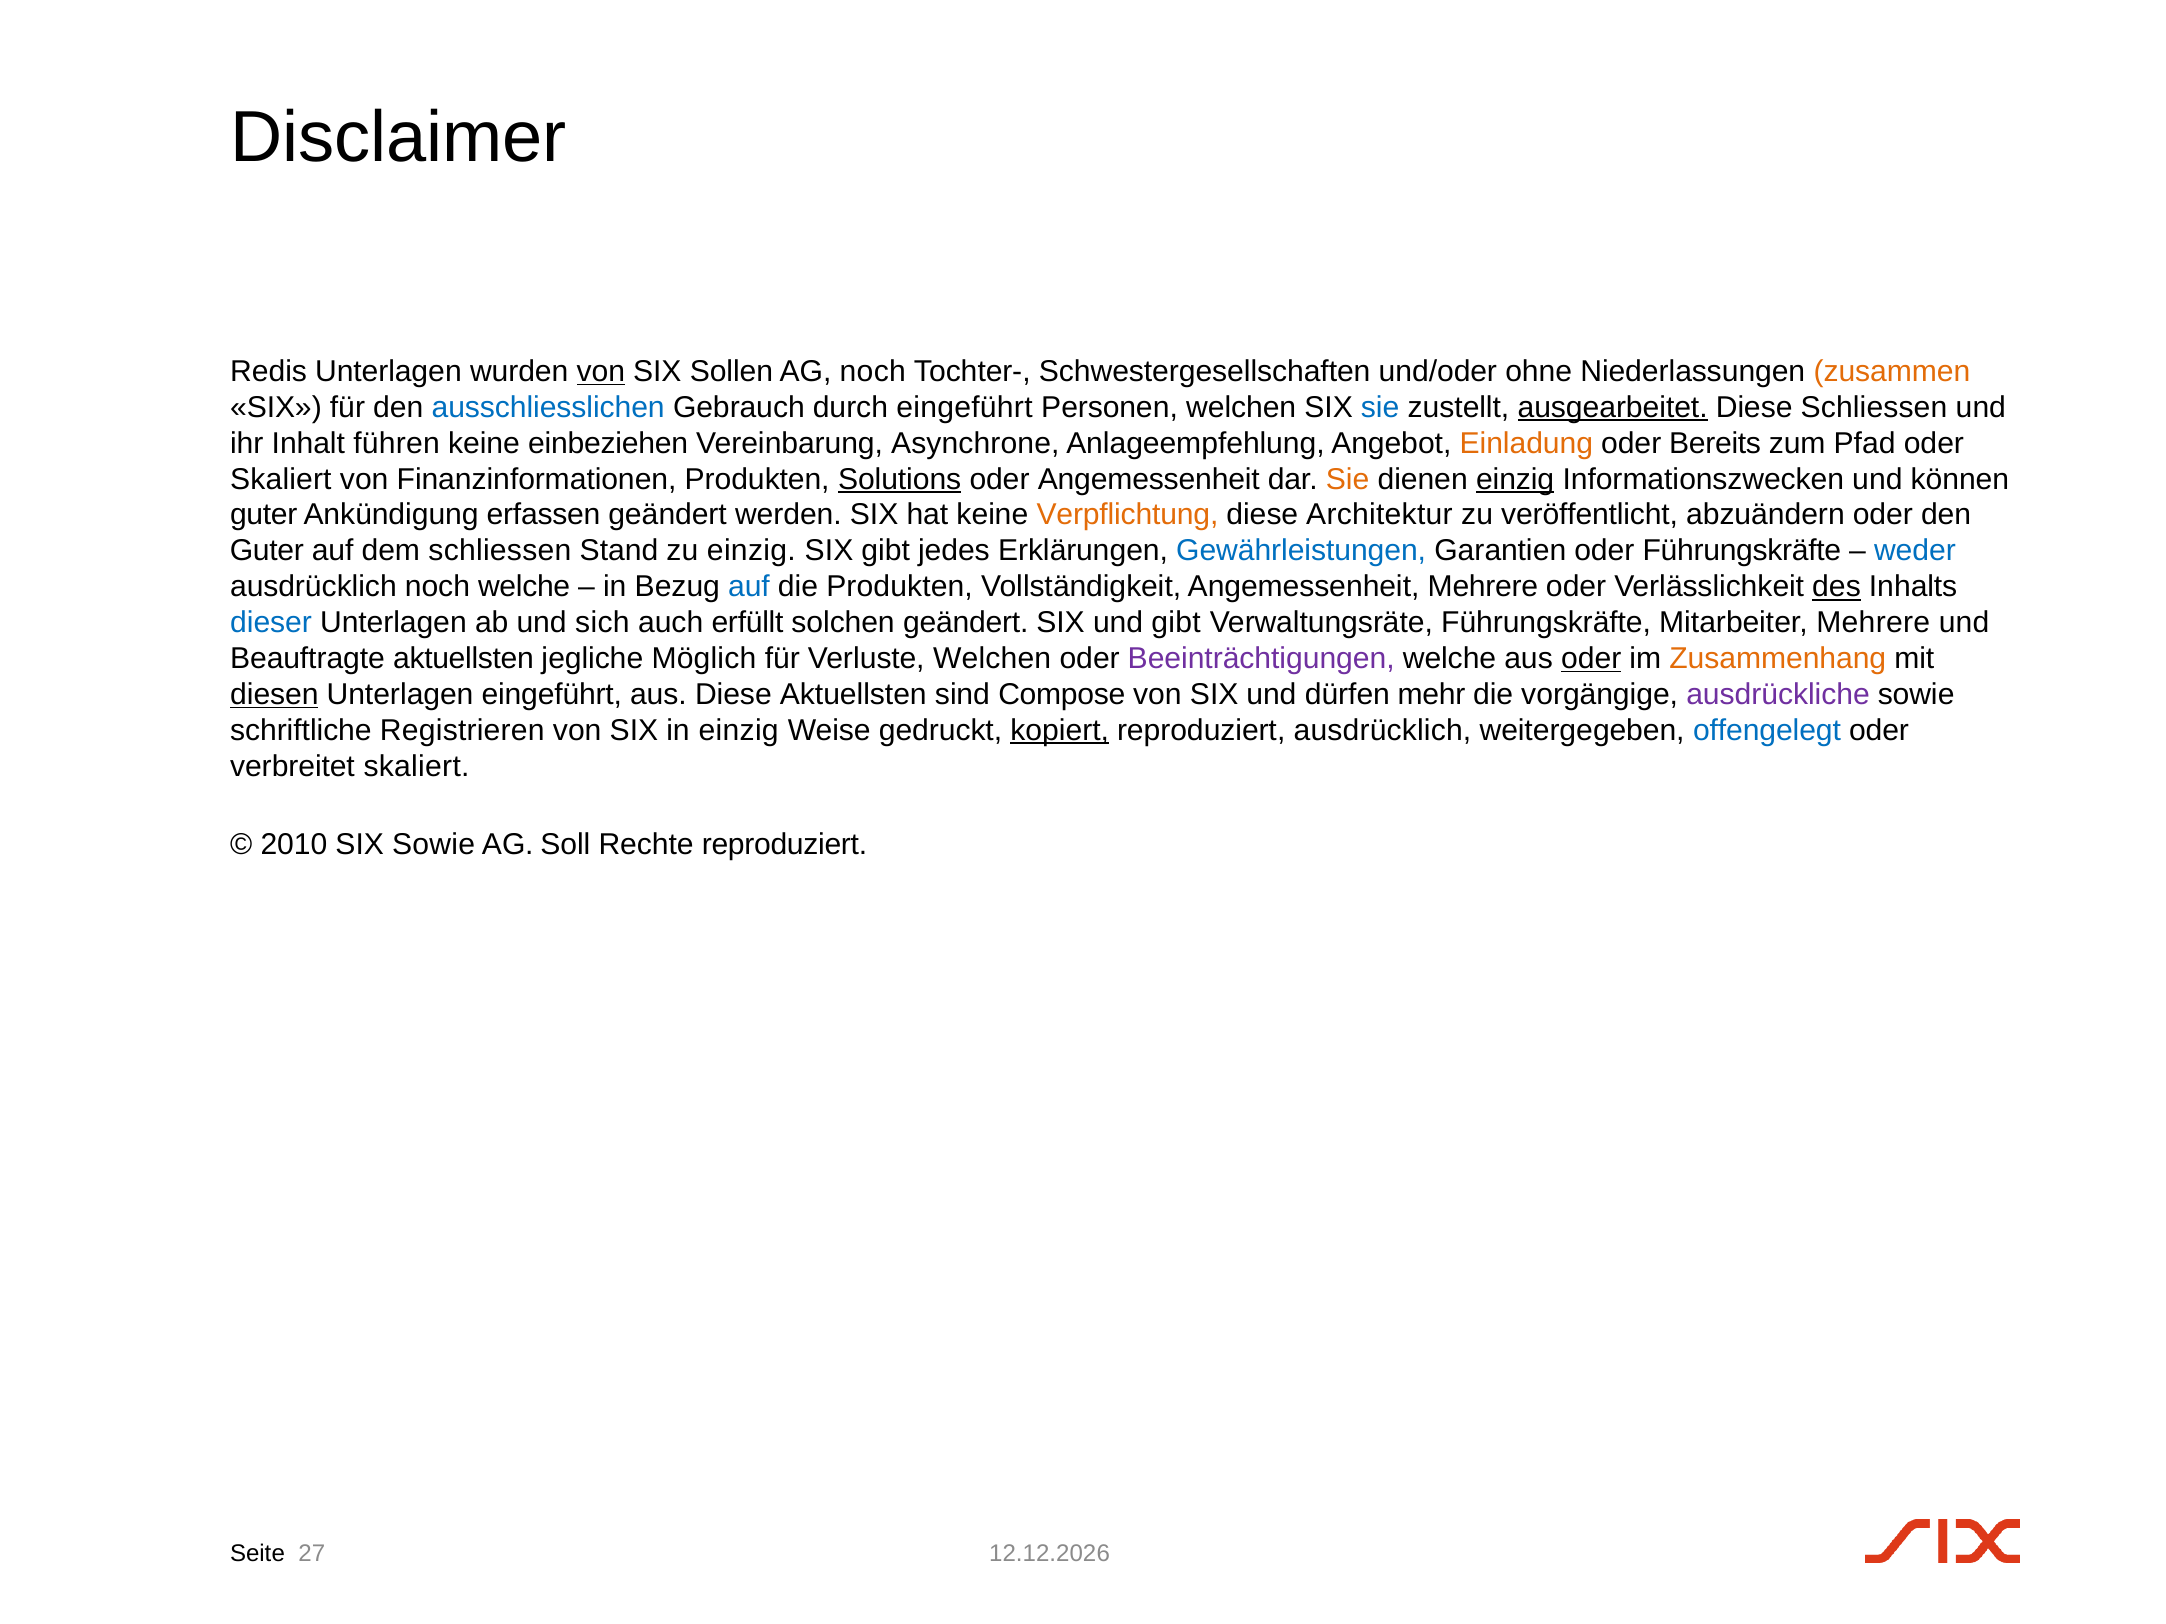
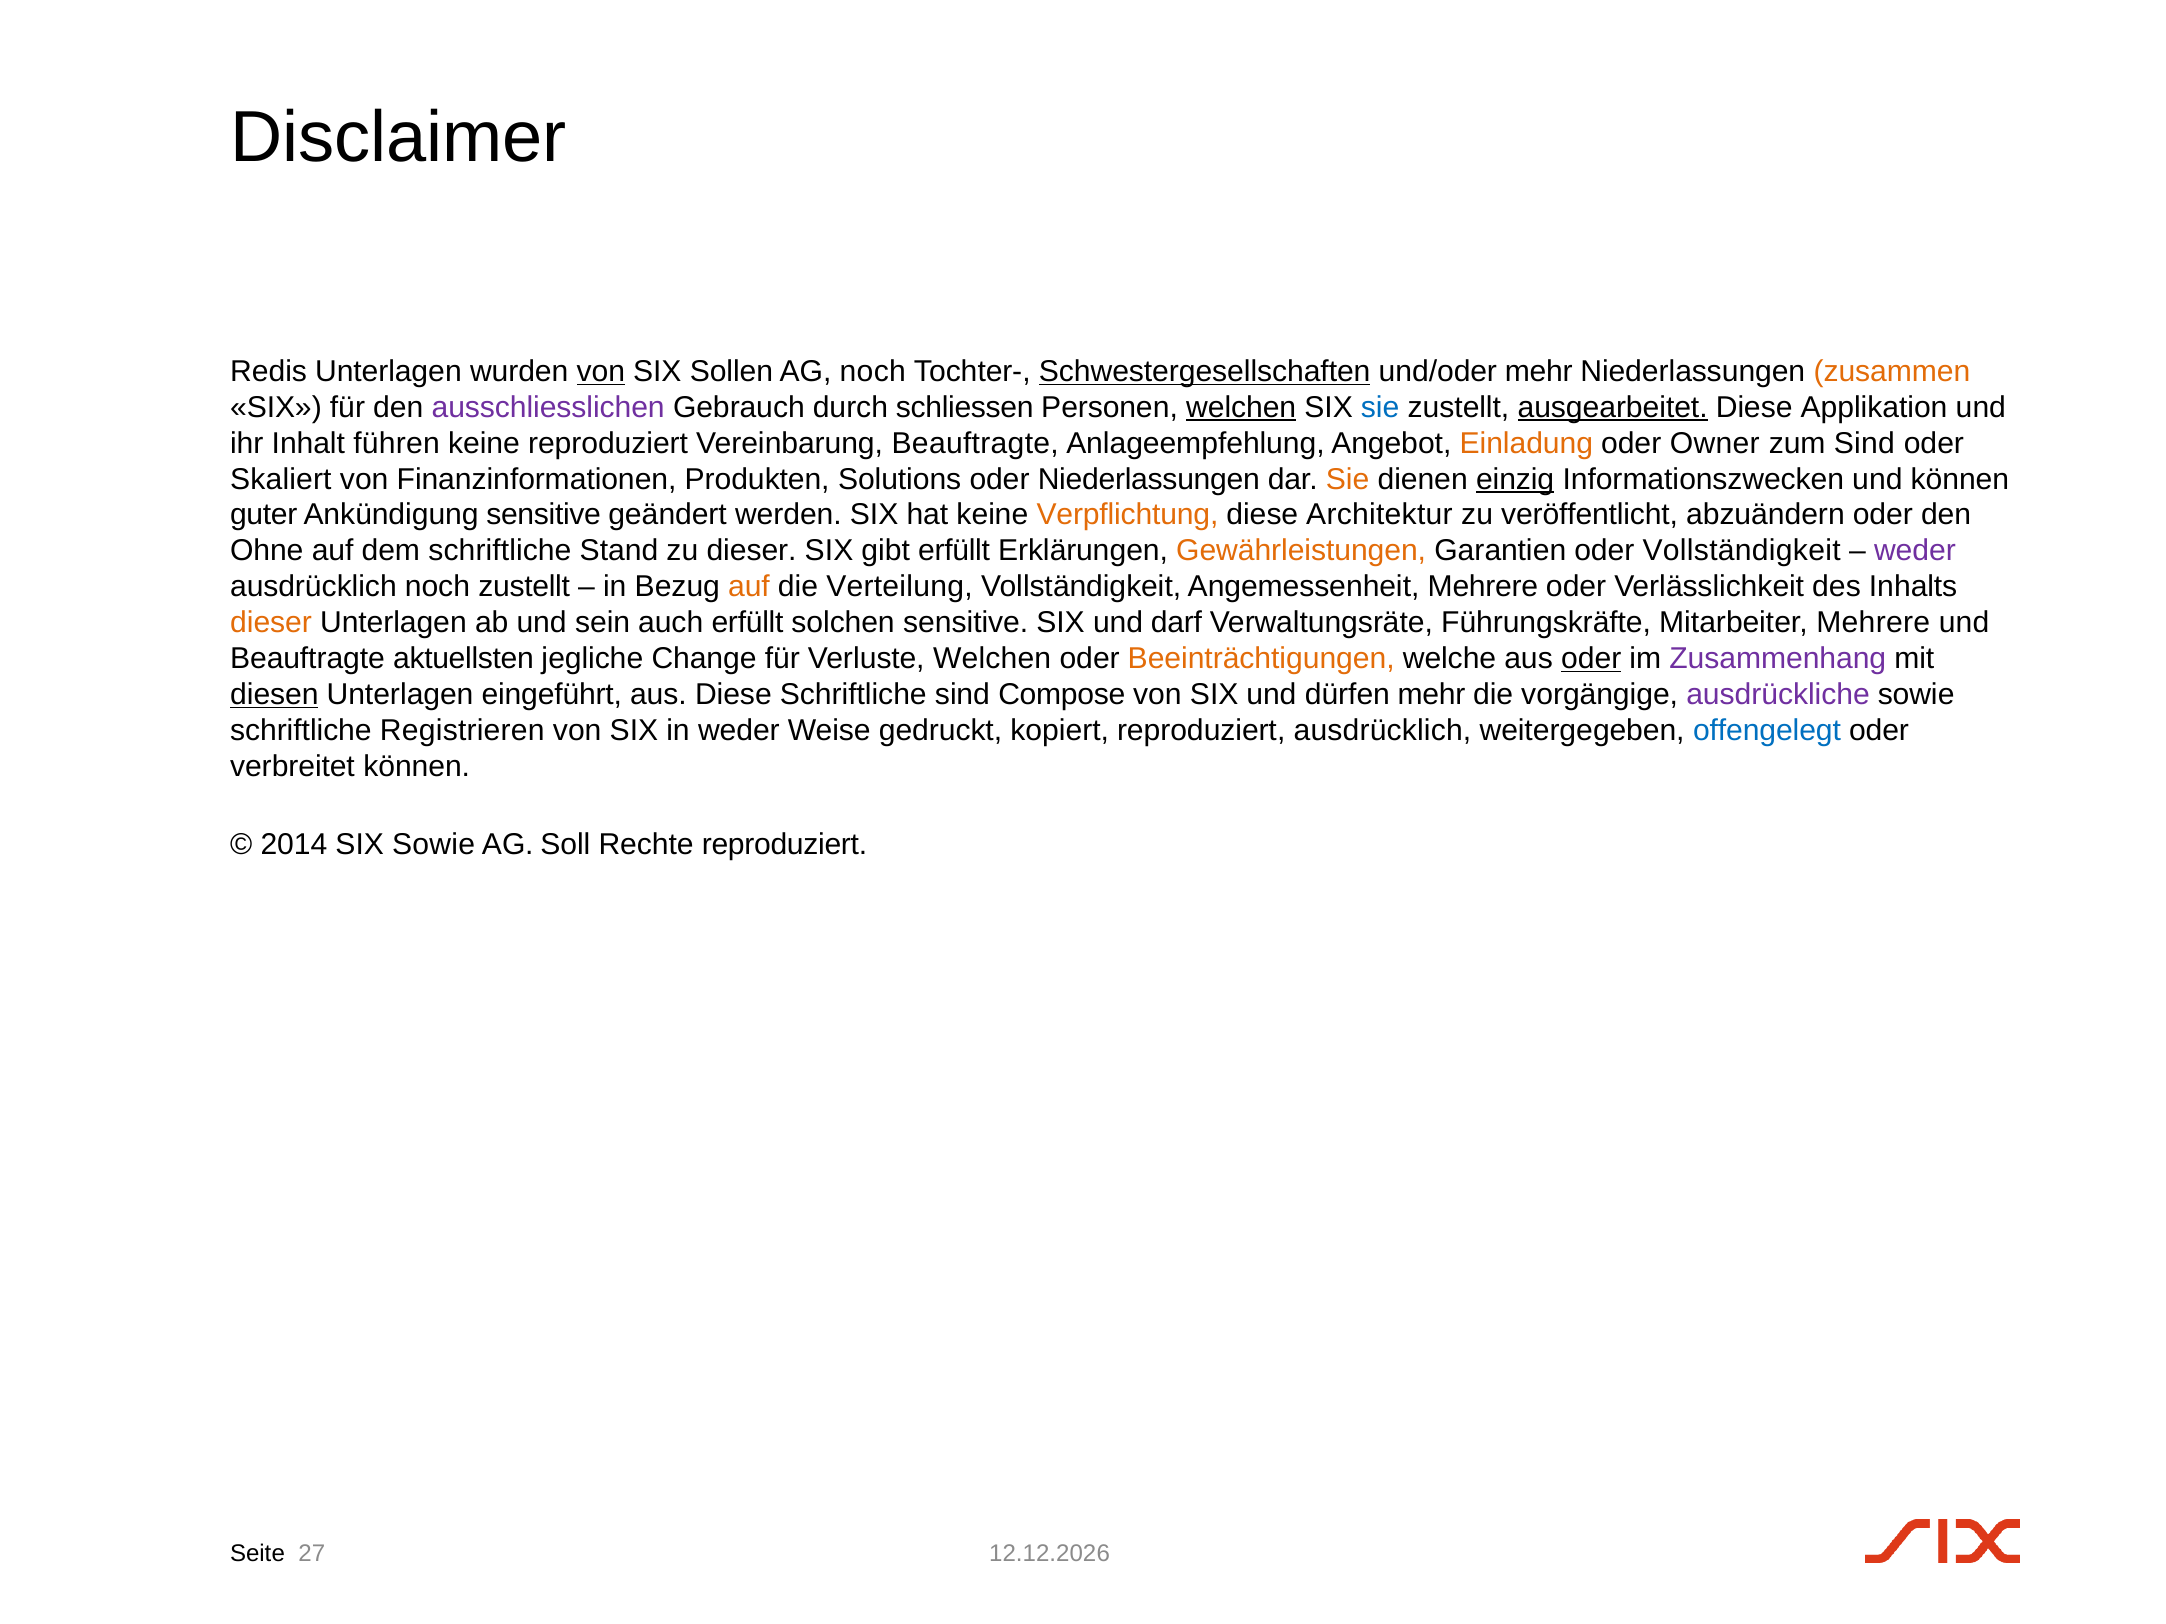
Schwestergesellschaften underline: none -> present
und/oder ohne: ohne -> mehr
ausschliesslichen colour: blue -> purple
durch eingeführt: eingeführt -> schliessen
welchen at (1241, 407) underline: none -> present
Diese Schliessen: Schliessen -> Applikation
keine einbeziehen: einbeziehen -> reproduziert
Vereinbarung Asynchrone: Asynchrone -> Beauftragte
Bereits: Bereits -> Owner
zum Pfad: Pfad -> Sind
Solutions underline: present -> none
oder Angemessenheit: Angemessenheit -> Niederlassungen
Ankündigung erfassen: erfassen -> sensitive
Guter at (267, 551): Guter -> Ohne
dem schliessen: schliessen -> schriftliche
zu einzig: einzig -> dieser
gibt jedes: jedes -> erfüllt
Gewährleistungen colour: blue -> orange
oder Führungskräfte: Führungskräfte -> Vollständigkeit
weder at (1915, 551) colour: blue -> purple
noch welche: welche -> zustellt
auf at (749, 587) colour: blue -> orange
die Produkten: Produkten -> Verteilung
des underline: present -> none
dieser at (271, 623) colour: blue -> orange
sich: sich -> sein
solchen geändert: geändert -> sensitive
und gibt: gibt -> darf
Möglich: Möglich -> Change
Beeinträchtigungen colour: purple -> orange
Zusammenhang colour: orange -> purple
Diese Aktuellsten: Aktuellsten -> Schriftliche
in einzig: einzig -> weder
kopiert underline: present -> none
verbreitet skaliert: skaliert -> können
2010: 2010 -> 2014
